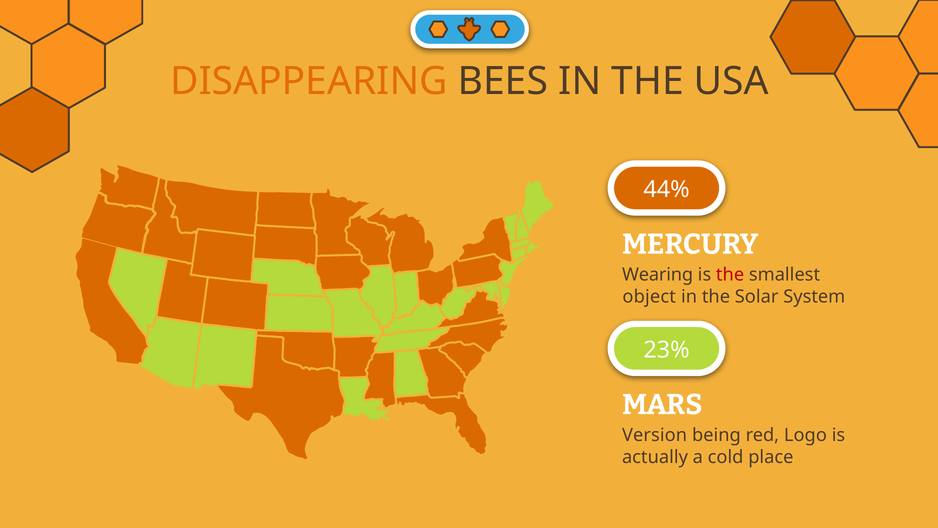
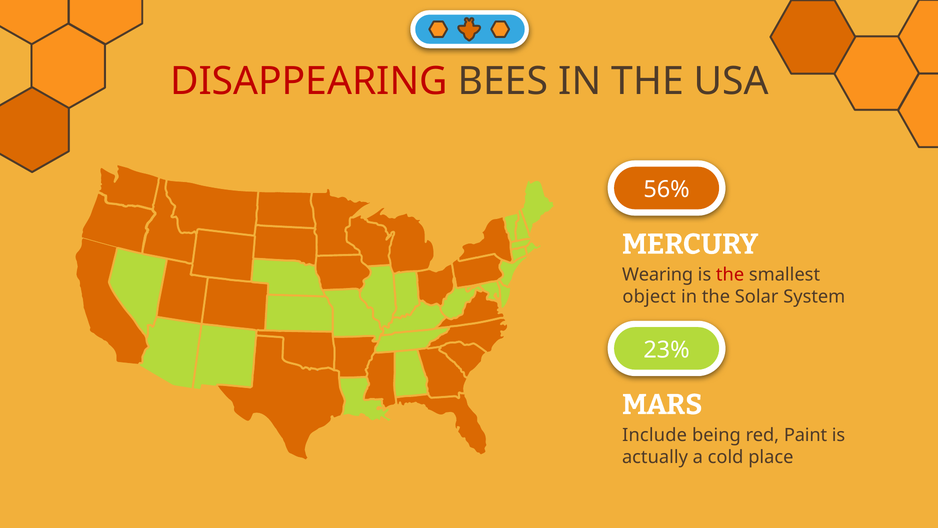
DISAPPEARING colour: orange -> red
44%: 44% -> 56%
Version: Version -> Include
Logo: Logo -> Paint
